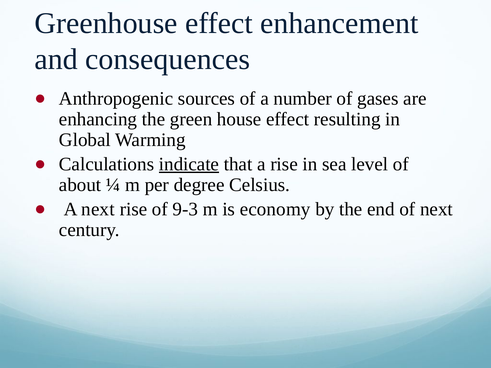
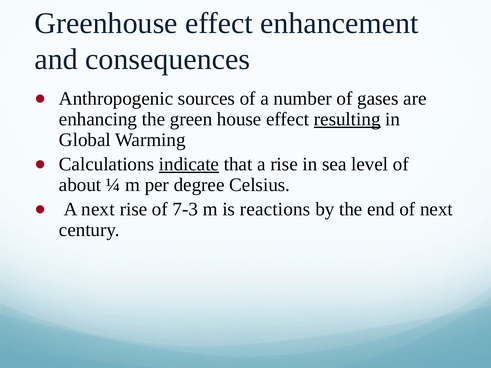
resulting underline: none -> present
9-3: 9-3 -> 7-3
economy: economy -> reactions
